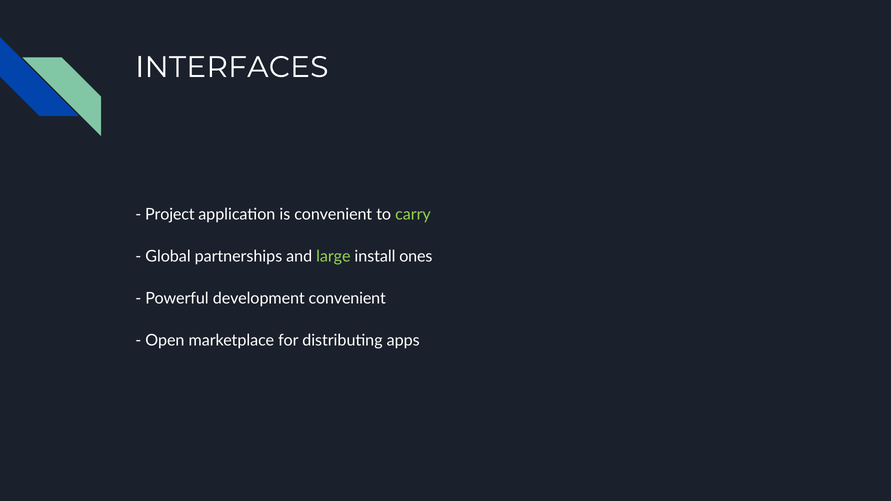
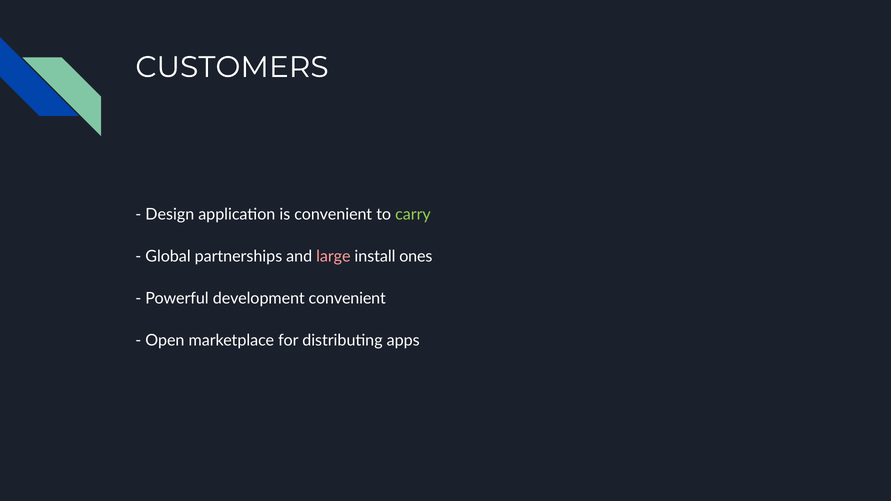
INTERFACES: INTERFACES -> CUSTOMERS
Project: Project -> Design
large colour: light green -> pink
